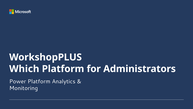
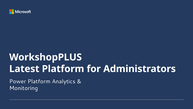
Which: Which -> Latest
